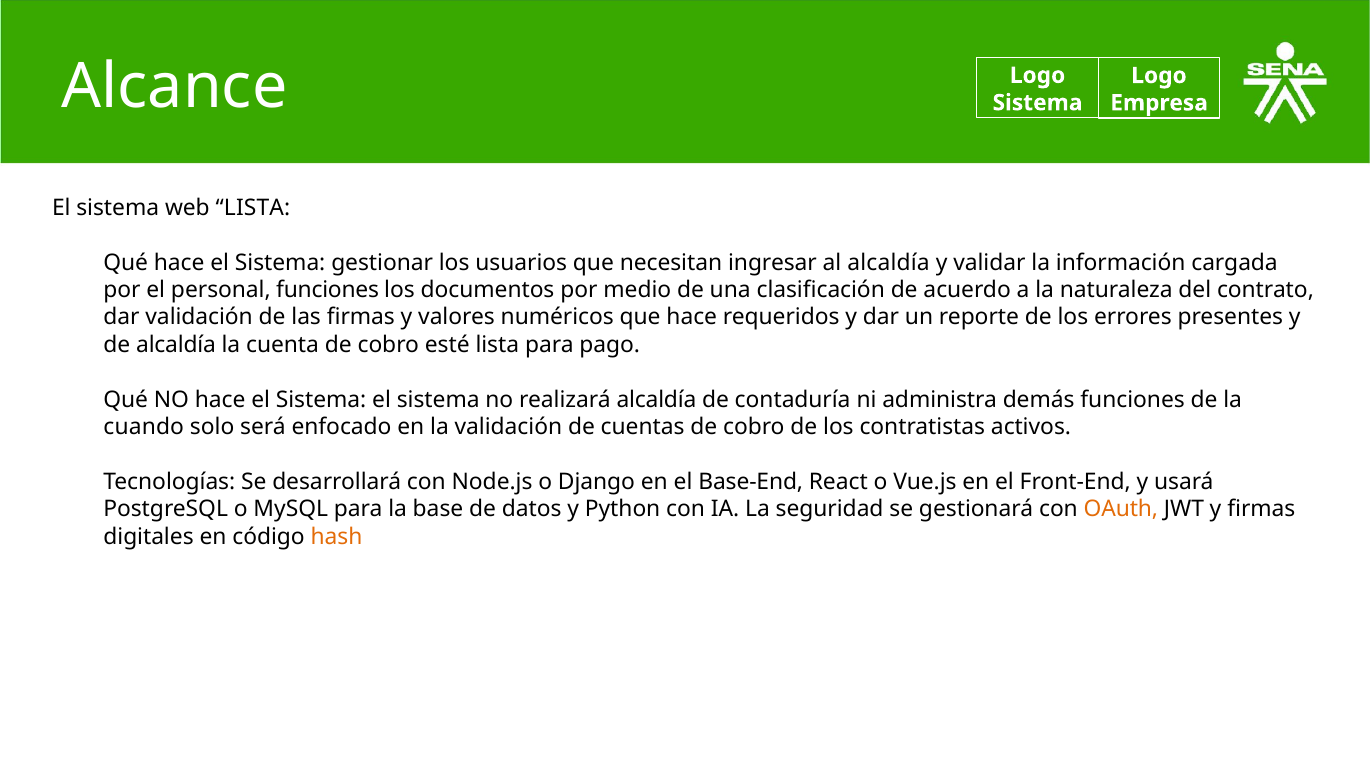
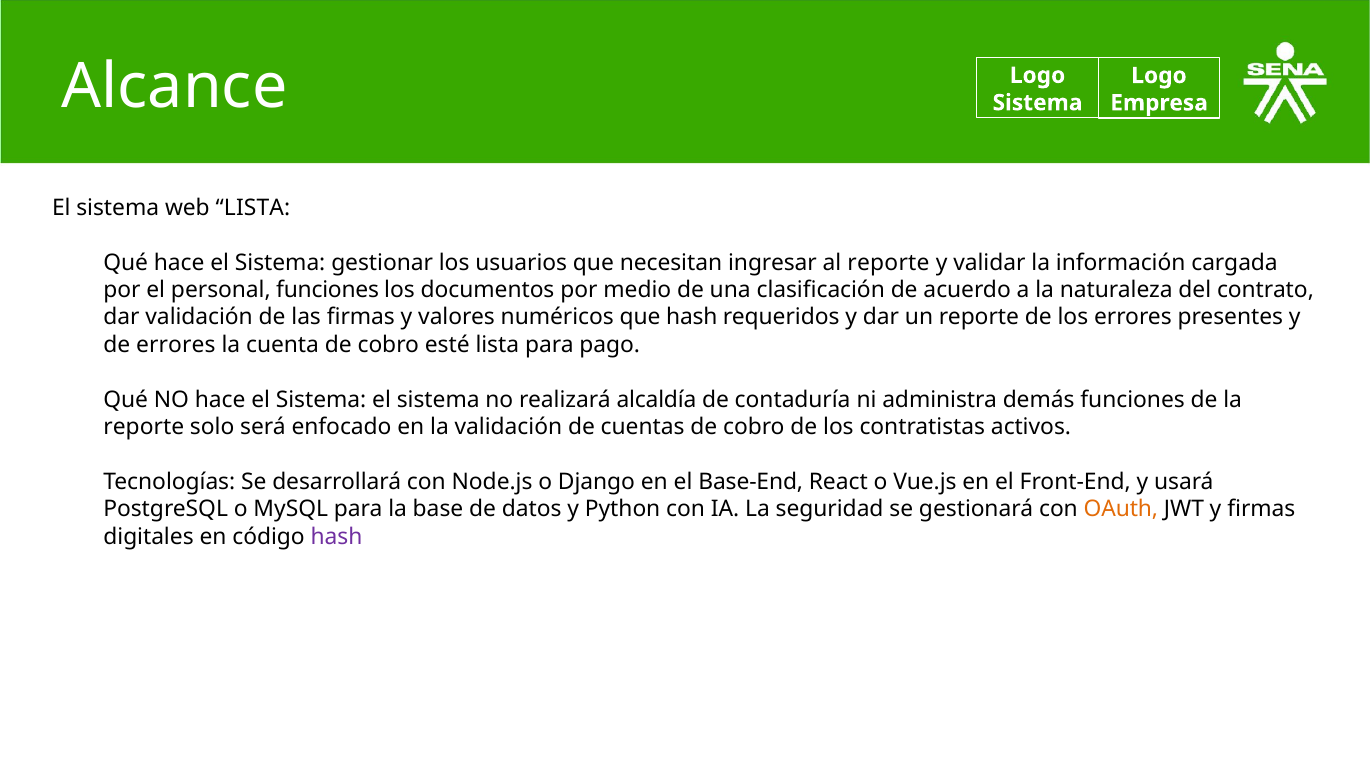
al alcaldía: alcaldía -> reporte
que hace: hace -> hash
de alcaldía: alcaldía -> errores
cuando at (144, 427): cuando -> reporte
hash at (336, 536) colour: orange -> purple
